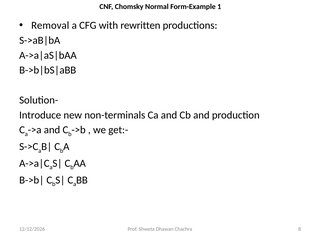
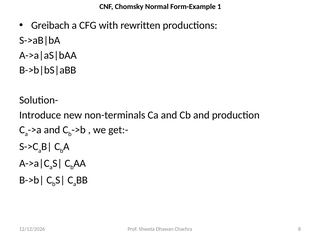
Removal: Removal -> Greibach
